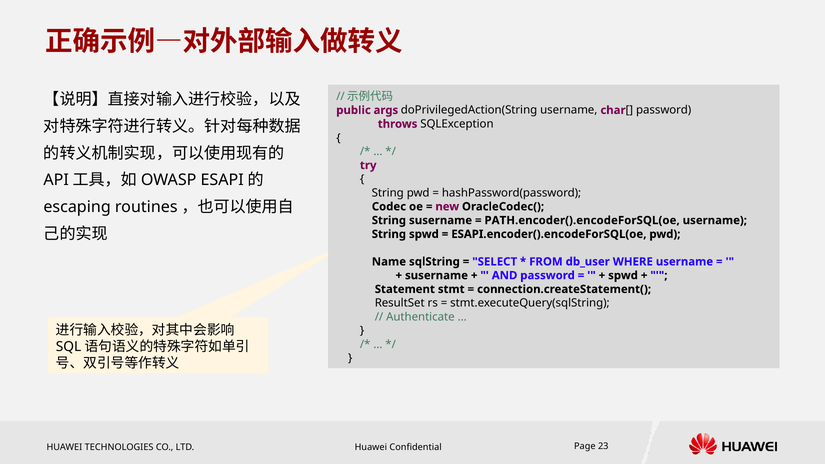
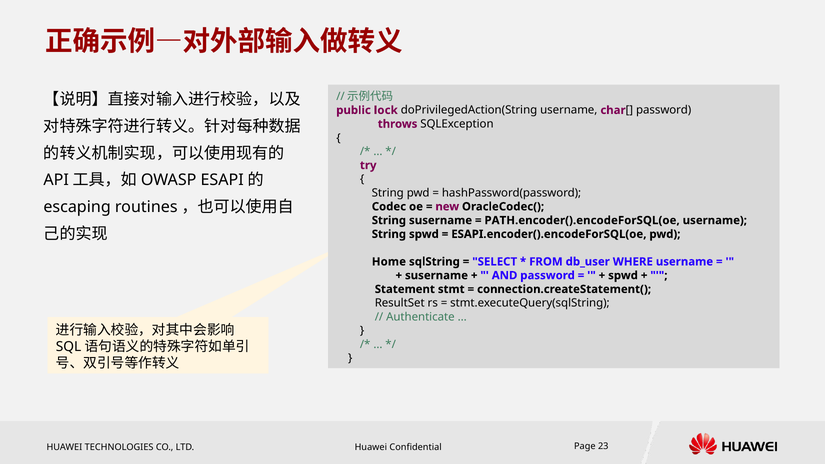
args: args -> lock
Name: Name -> Home
